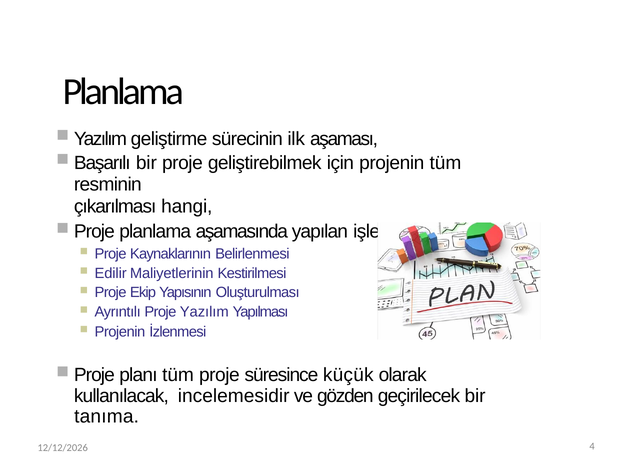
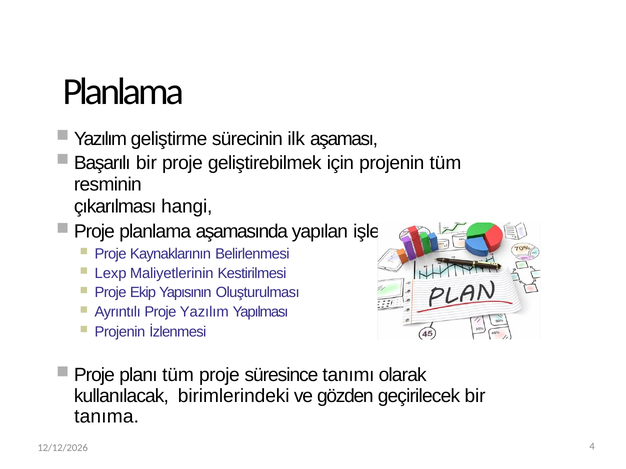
Edilir: Edilir -> Lexp
küçük: küçük -> tanımı
incelemesidir: incelemesidir -> birimlerindeki
